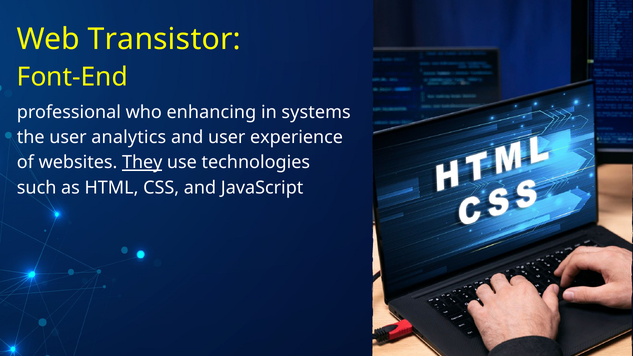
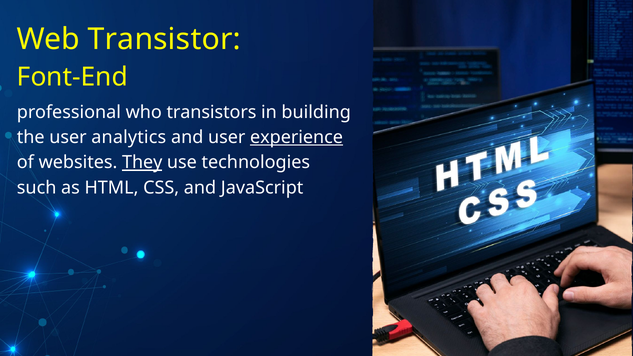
enhancing: enhancing -> transistors
systems: systems -> building
experience underline: none -> present
